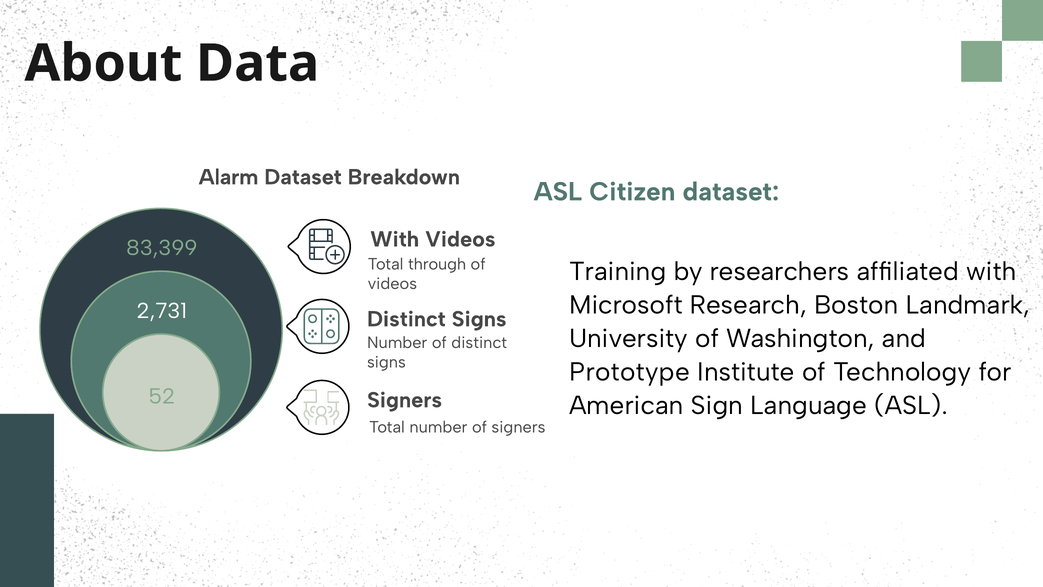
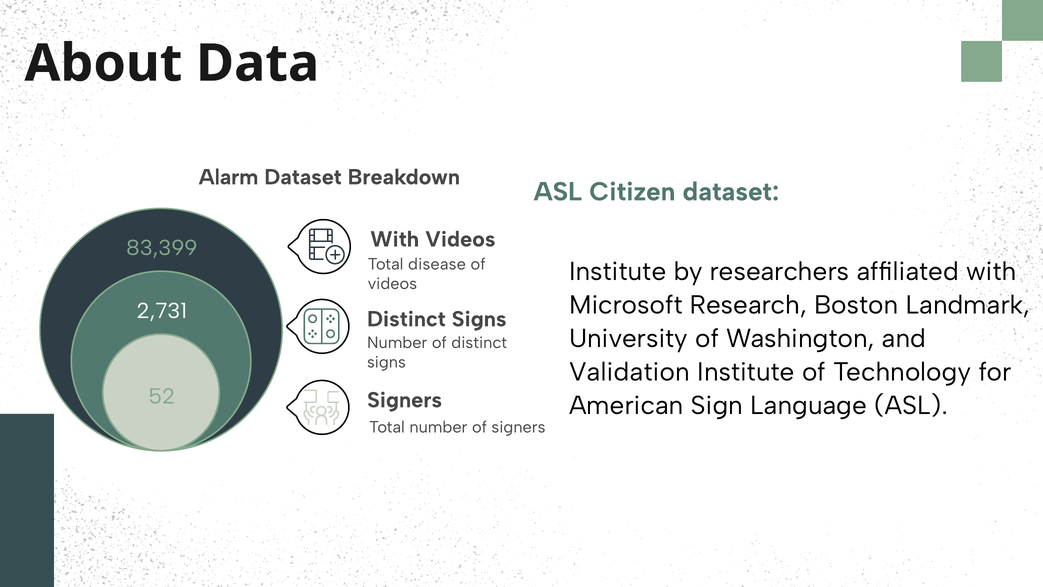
through: through -> disease
Training at (618, 272): Training -> Institute
Prototype: Prototype -> Validation
